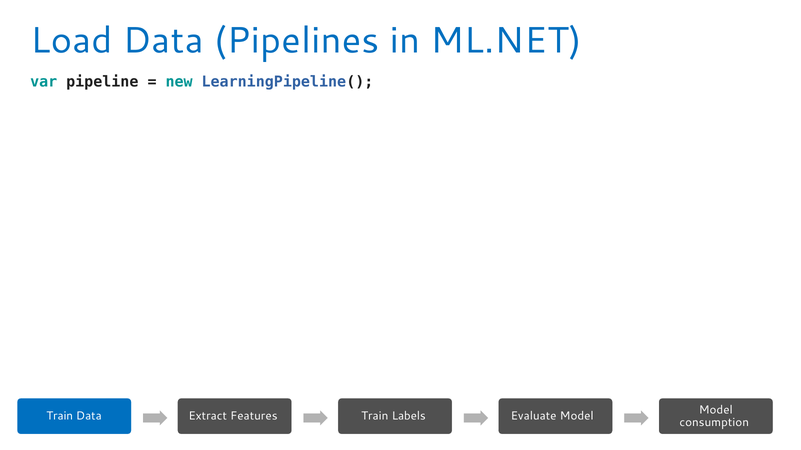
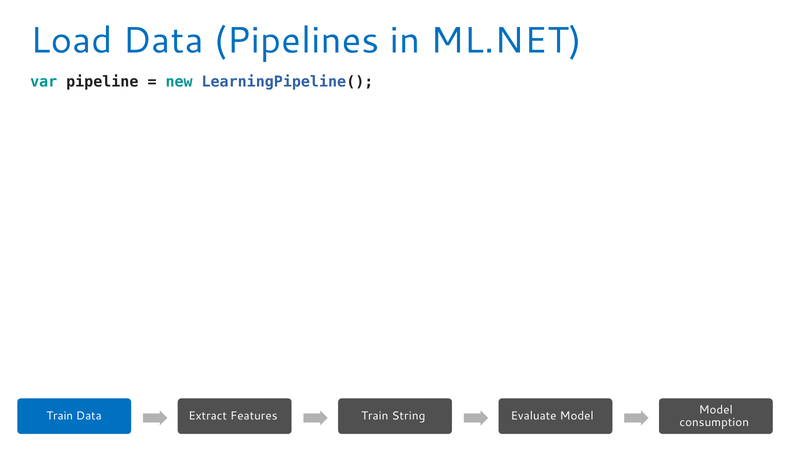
Labels: Labels -> String
